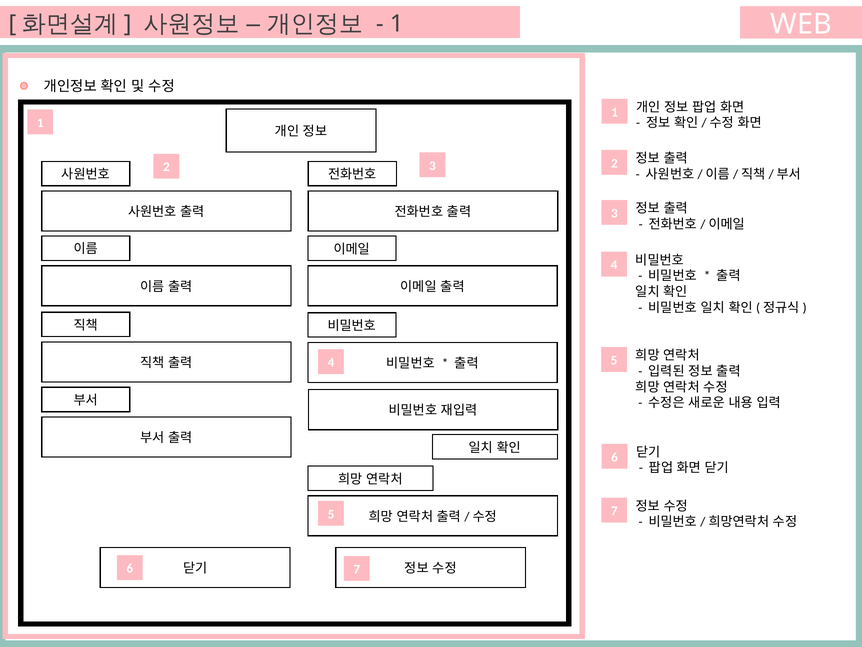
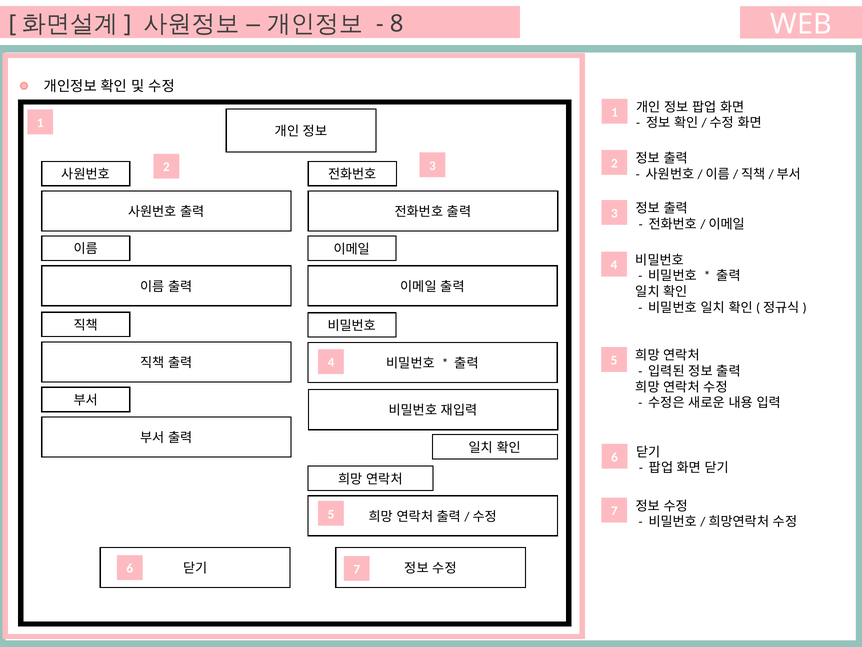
1 at (397, 24): 1 -> 8
